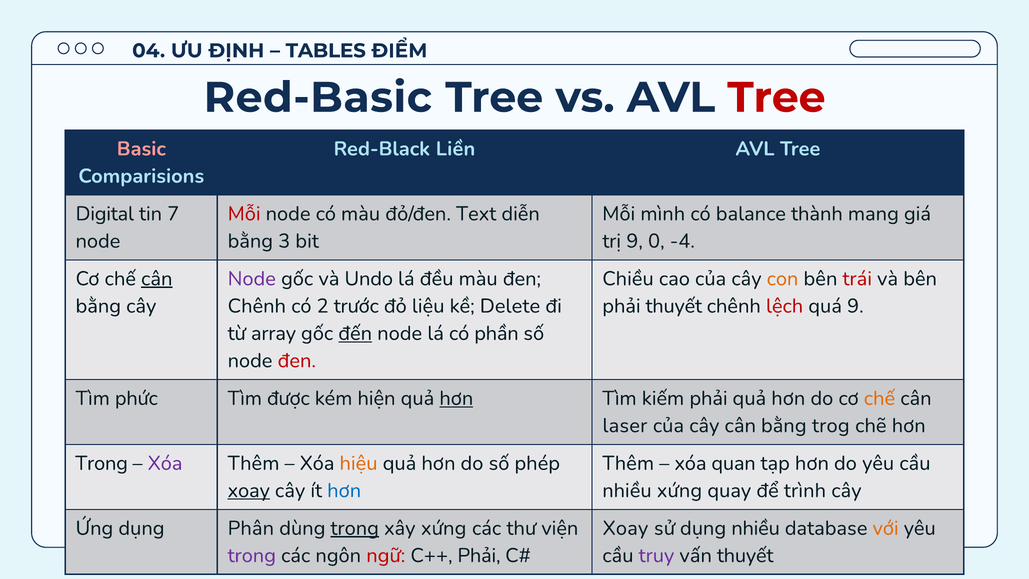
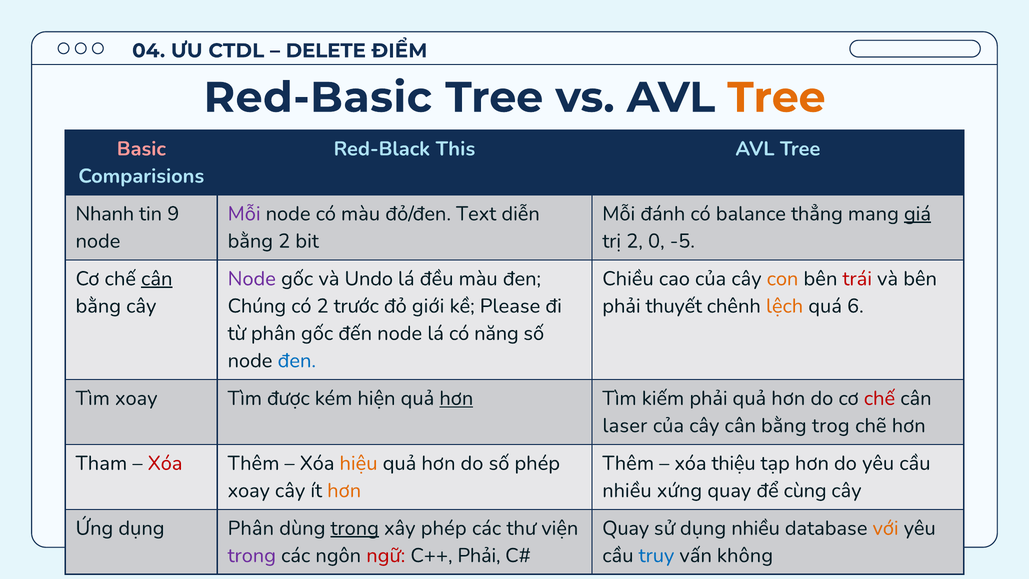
ĐỊNH: ĐỊNH -> CTDL
TABLES: TABLES -> DELETE
Tree at (776, 98) colour: red -> orange
Liền: Liền -> This
Digital: Digital -> Nhanh
7: 7 -> 9
Mỗi at (244, 214) colour: red -> purple
mình: mình -> đánh
thành: thành -> thẳng
giá underline: none -> present
bằng 3: 3 -> 2
trị 9: 9 -> 2
-4: -4 -> -5
Chênh at (257, 306): Chênh -> Chúng
liệu: liệu -> giới
Delete: Delete -> Please
lệch colour: red -> orange
quá 9: 9 -> 6
từ array: array -> phân
đến underline: present -> none
phần: phần -> năng
đen at (297, 361) colour: red -> blue
Tìm phức: phức -> xoay
chế at (879, 398) colour: orange -> red
Trong at (102, 463): Trong -> Tham
Xóa at (165, 463) colour: purple -> red
quan: quan -> thiệu
xoay at (249, 490) underline: present -> none
hơn at (344, 490) colour: blue -> orange
trình: trình -> cùng
xây xứng: xứng -> phép
Xoay at (625, 528): Xoay -> Quay
truy colour: purple -> blue
vấn thuyết: thuyết -> không
